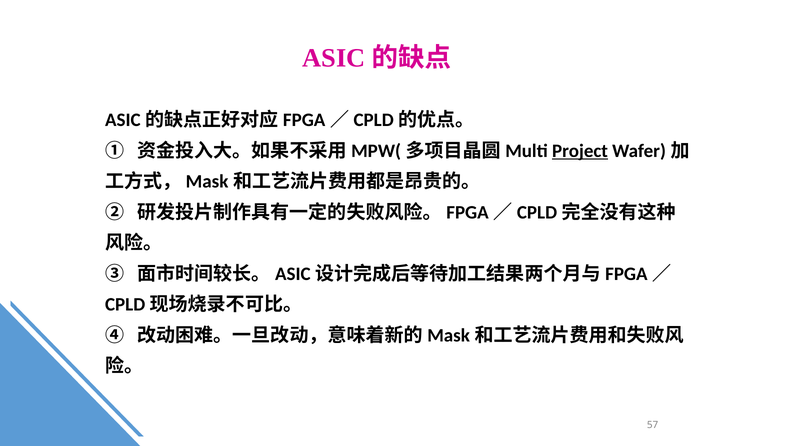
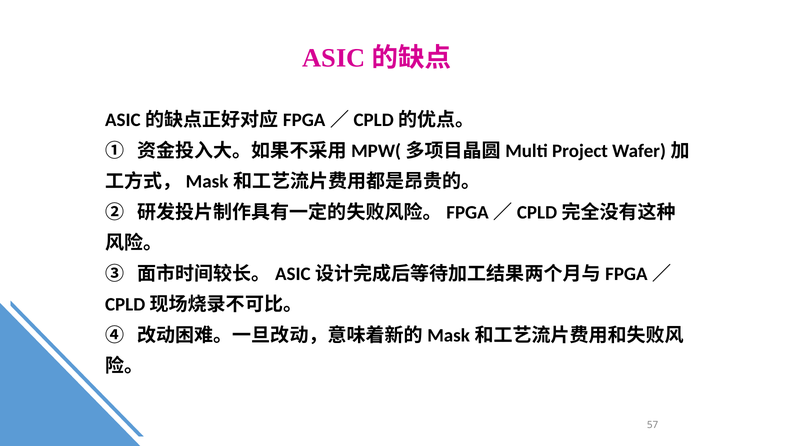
Project underline: present -> none
